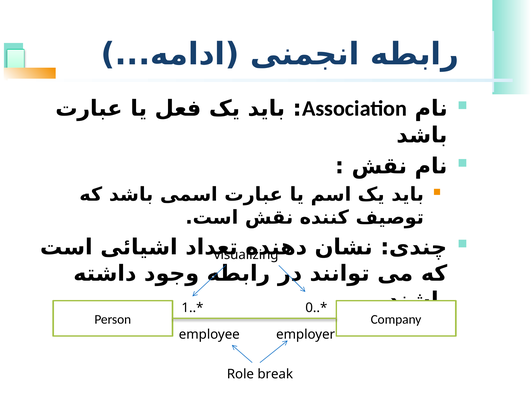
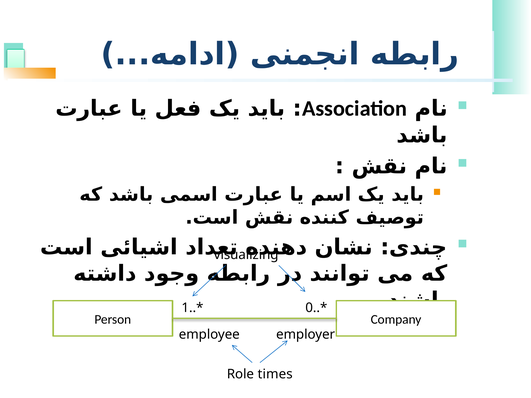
break: break -> times
